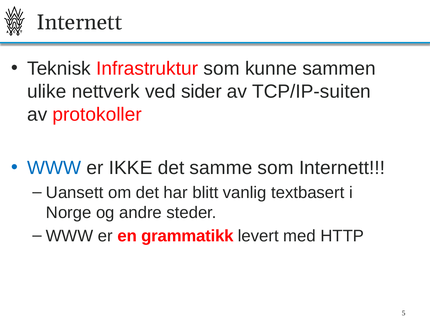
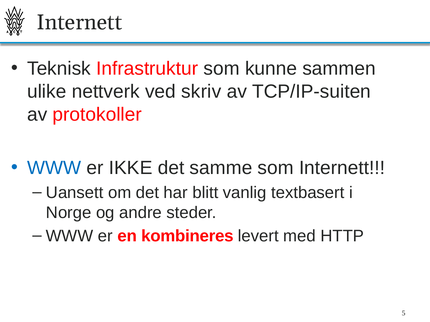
sider: sider -> skriv
grammatikk: grammatikk -> kombineres
